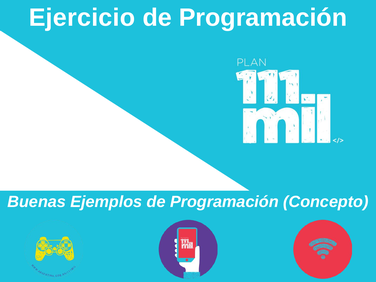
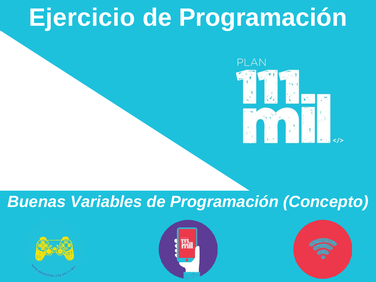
Ejemplos: Ejemplos -> Variables
